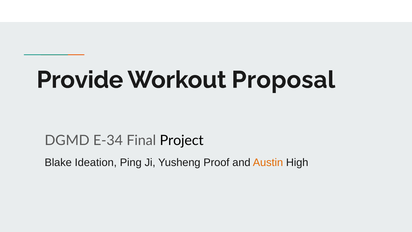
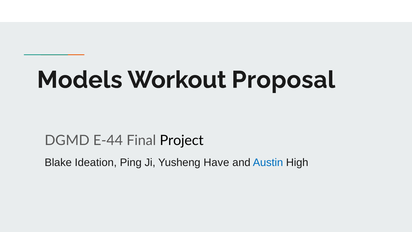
Provide: Provide -> Models
E-34: E-34 -> E-44
Proof: Proof -> Have
Austin colour: orange -> blue
